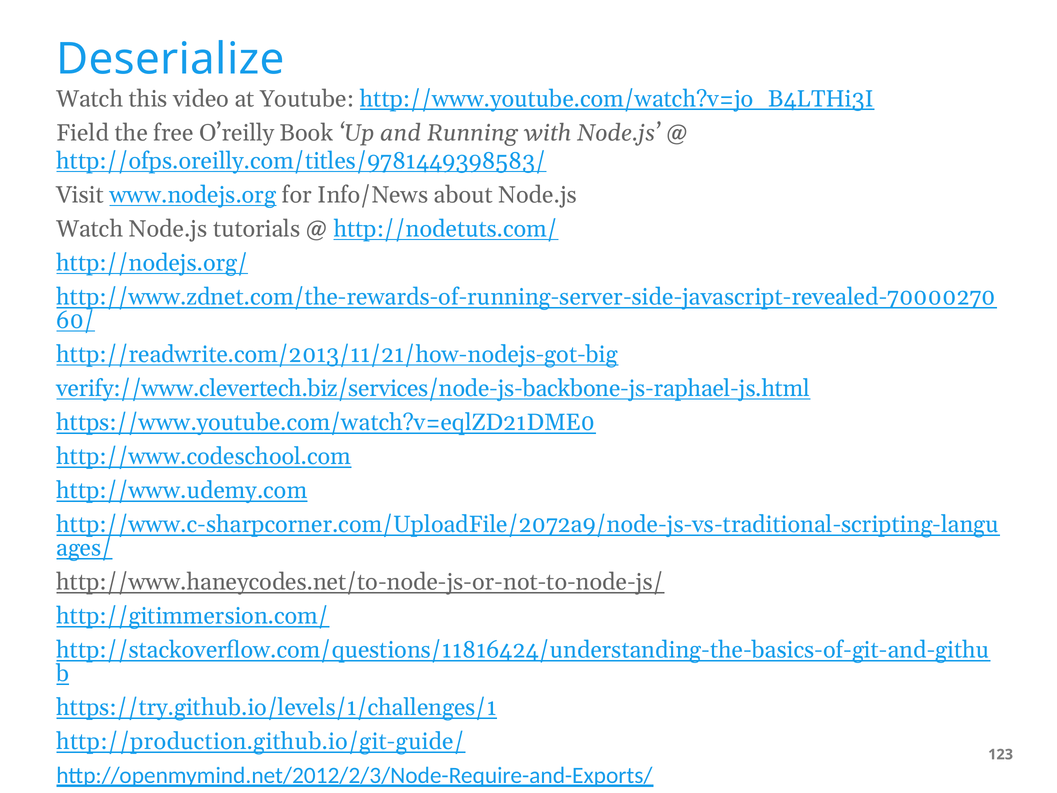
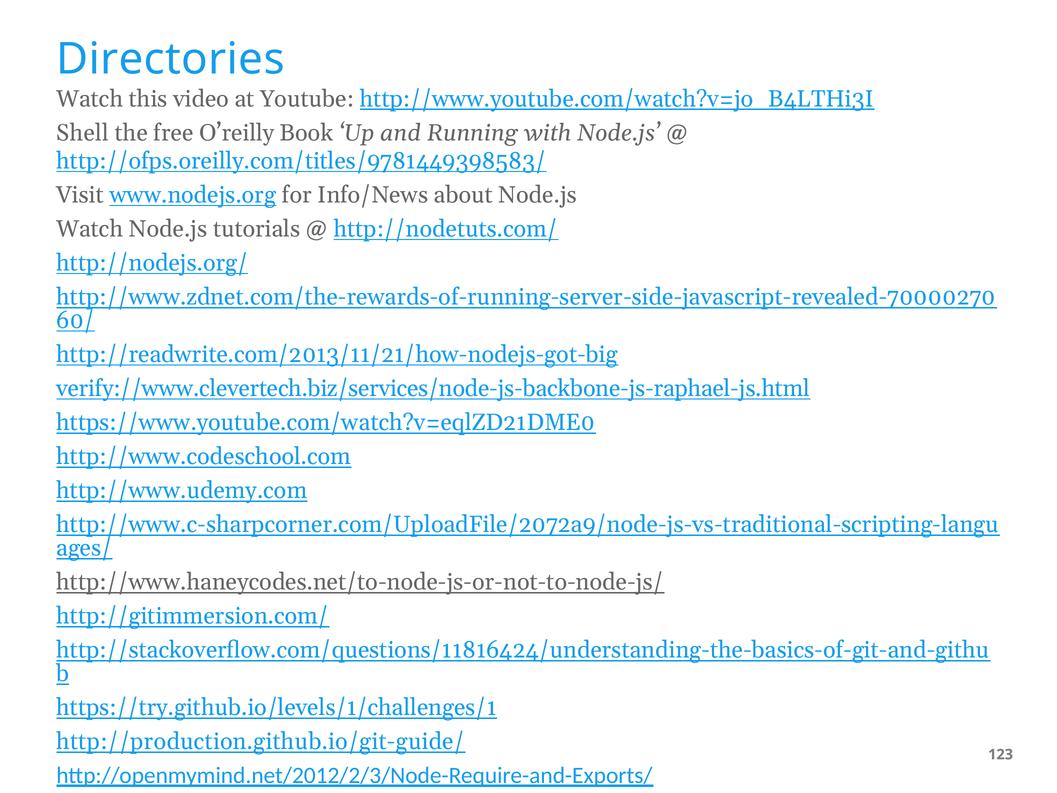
Deserialize: Deserialize -> Directories
Field: Field -> Shell
